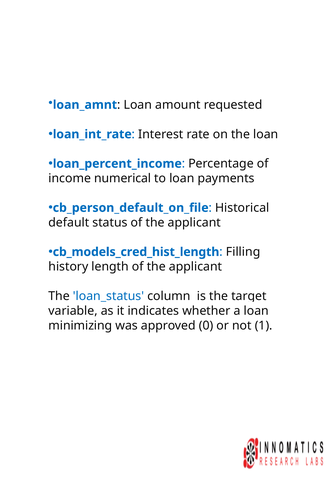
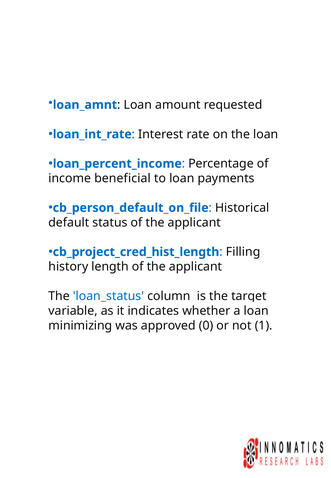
numerical: numerical -> beneficial
cb_models_cred_hist_length: cb_models_cred_hist_length -> cb_project_cred_hist_length
